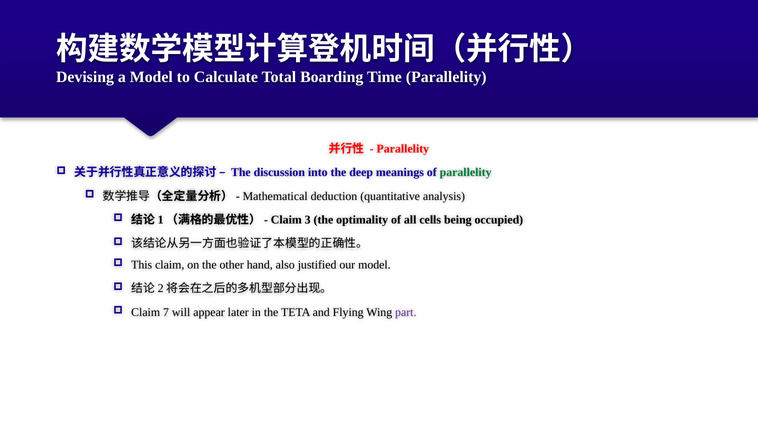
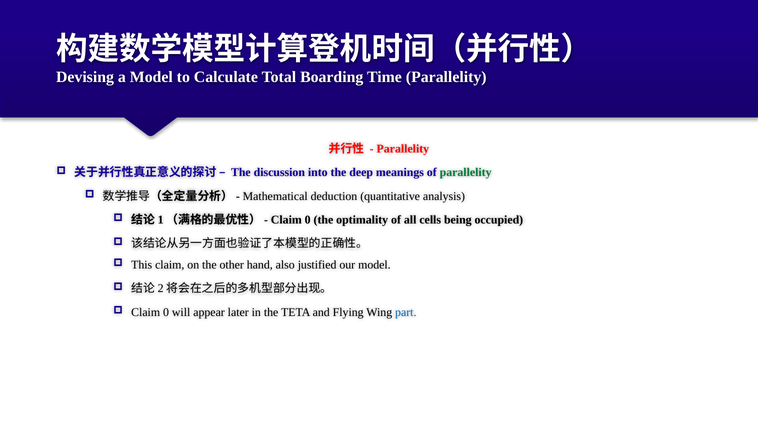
3 at (308, 220): 3 -> 0
7 at (166, 312): 7 -> 0
part colour: purple -> blue
